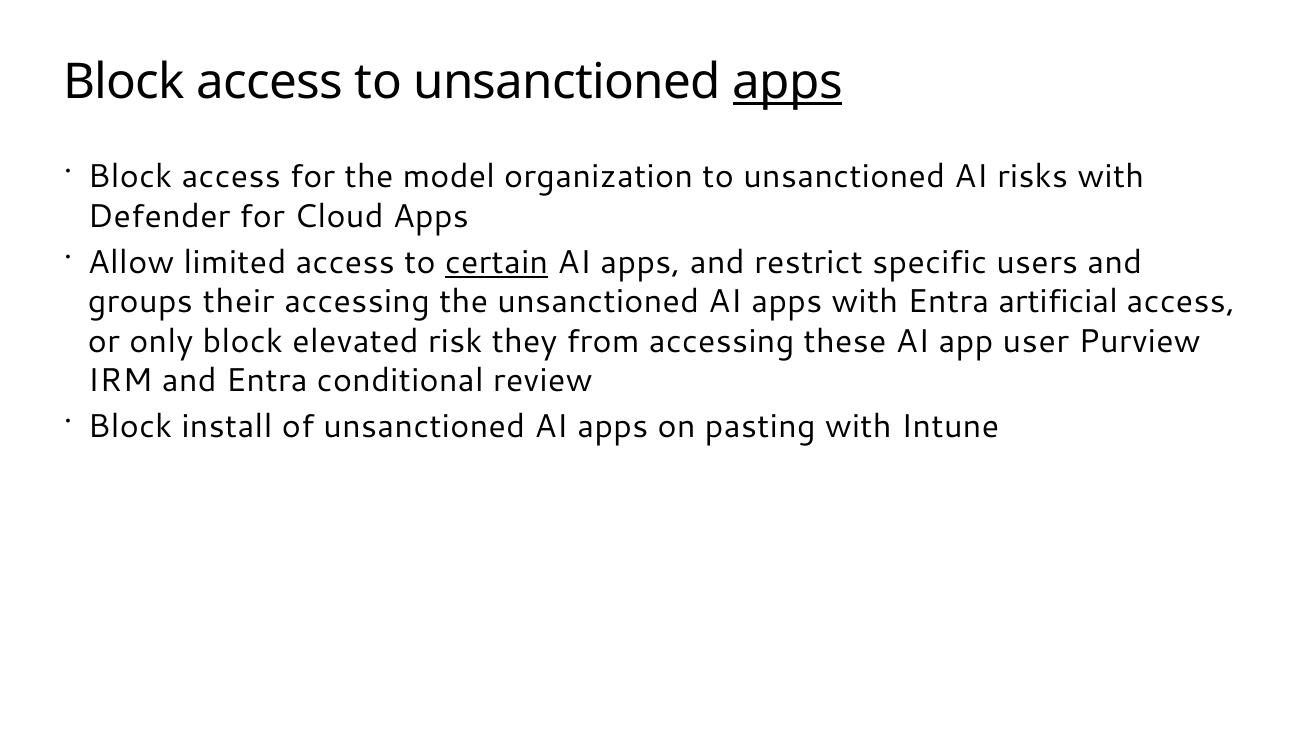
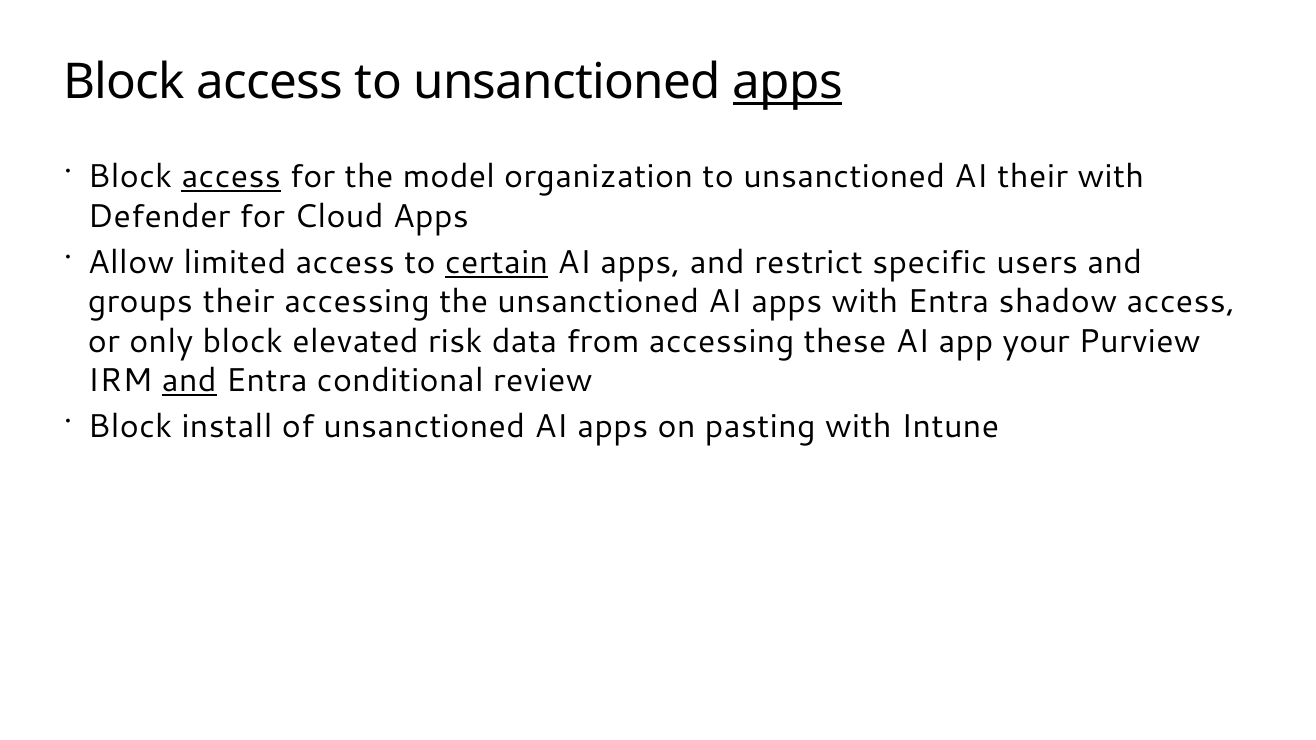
access at (231, 177) underline: none -> present
AI risks: risks -> their
artificial: artificial -> shadow
they: they -> data
user: user -> your
and at (189, 381) underline: none -> present
